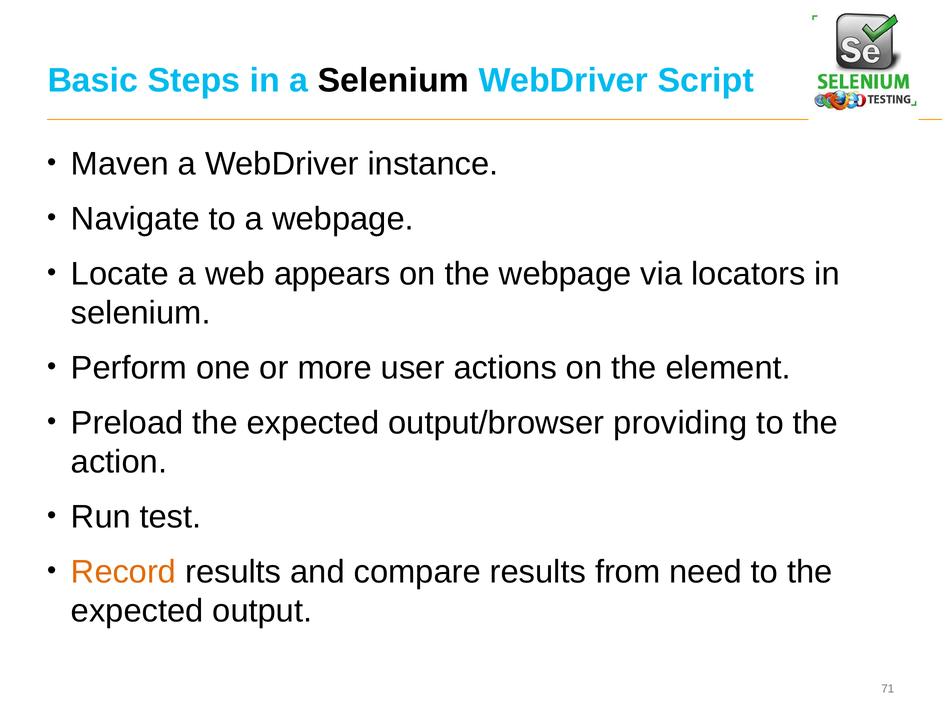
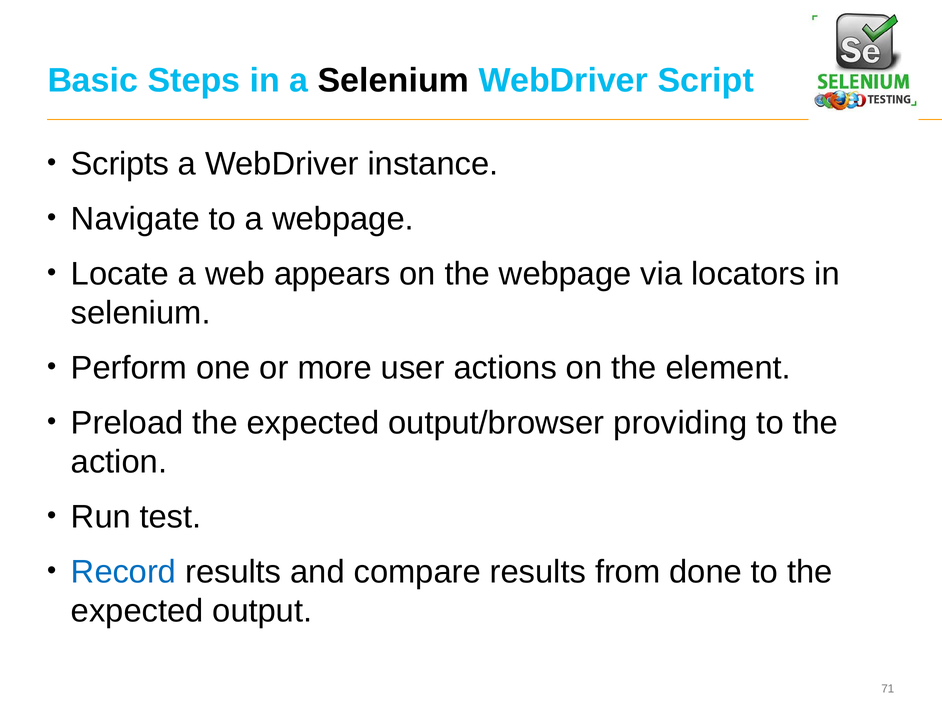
Maven: Maven -> Scripts
Record colour: orange -> blue
need: need -> done
